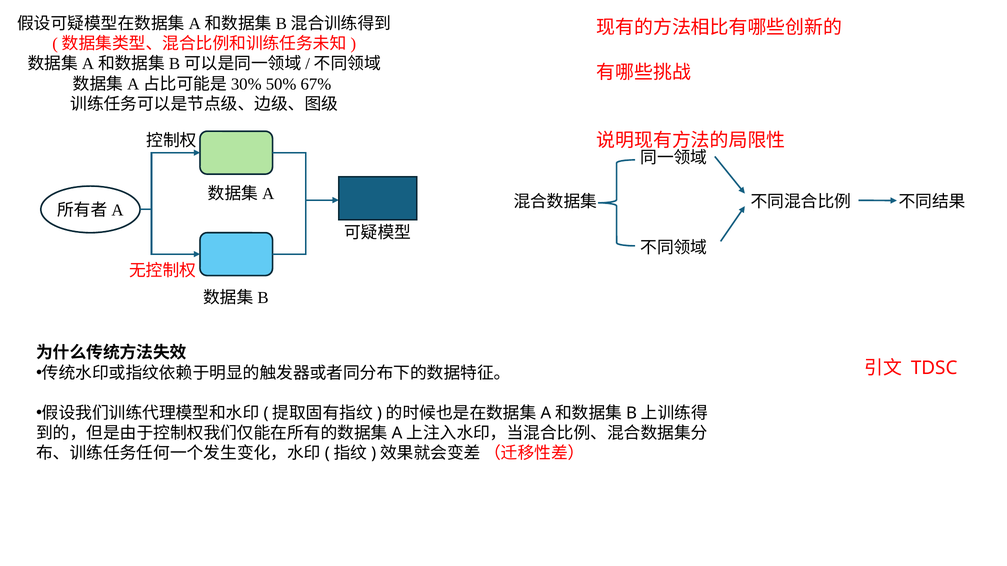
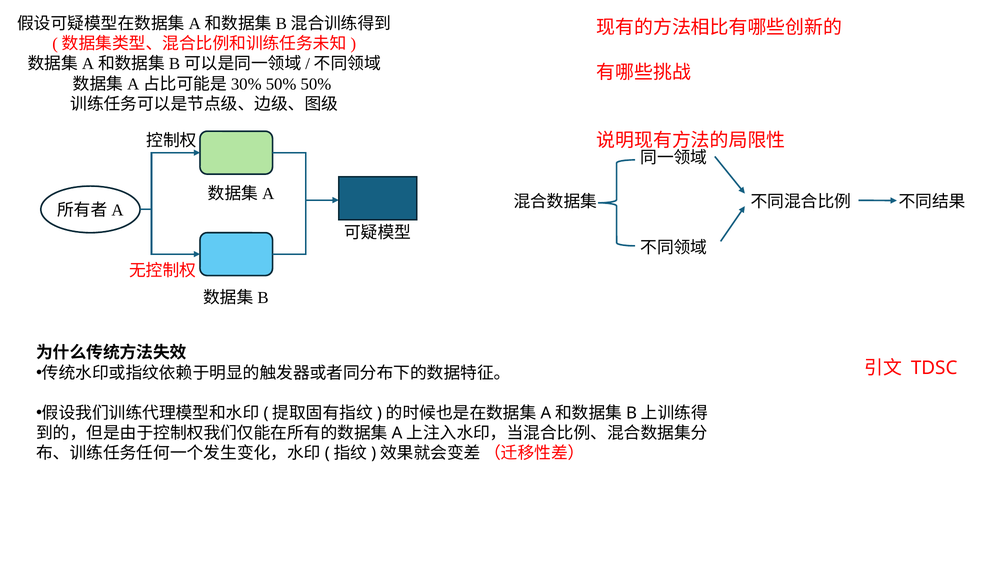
50% 67%: 67% -> 50%
